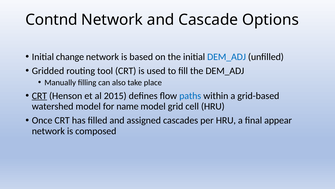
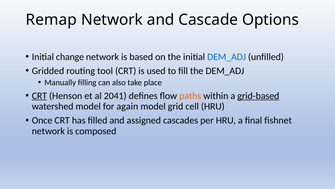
Contnd: Contnd -> Remap
2015: 2015 -> 2041
paths colour: blue -> orange
grid-based underline: none -> present
name: name -> again
appear: appear -> fishnet
